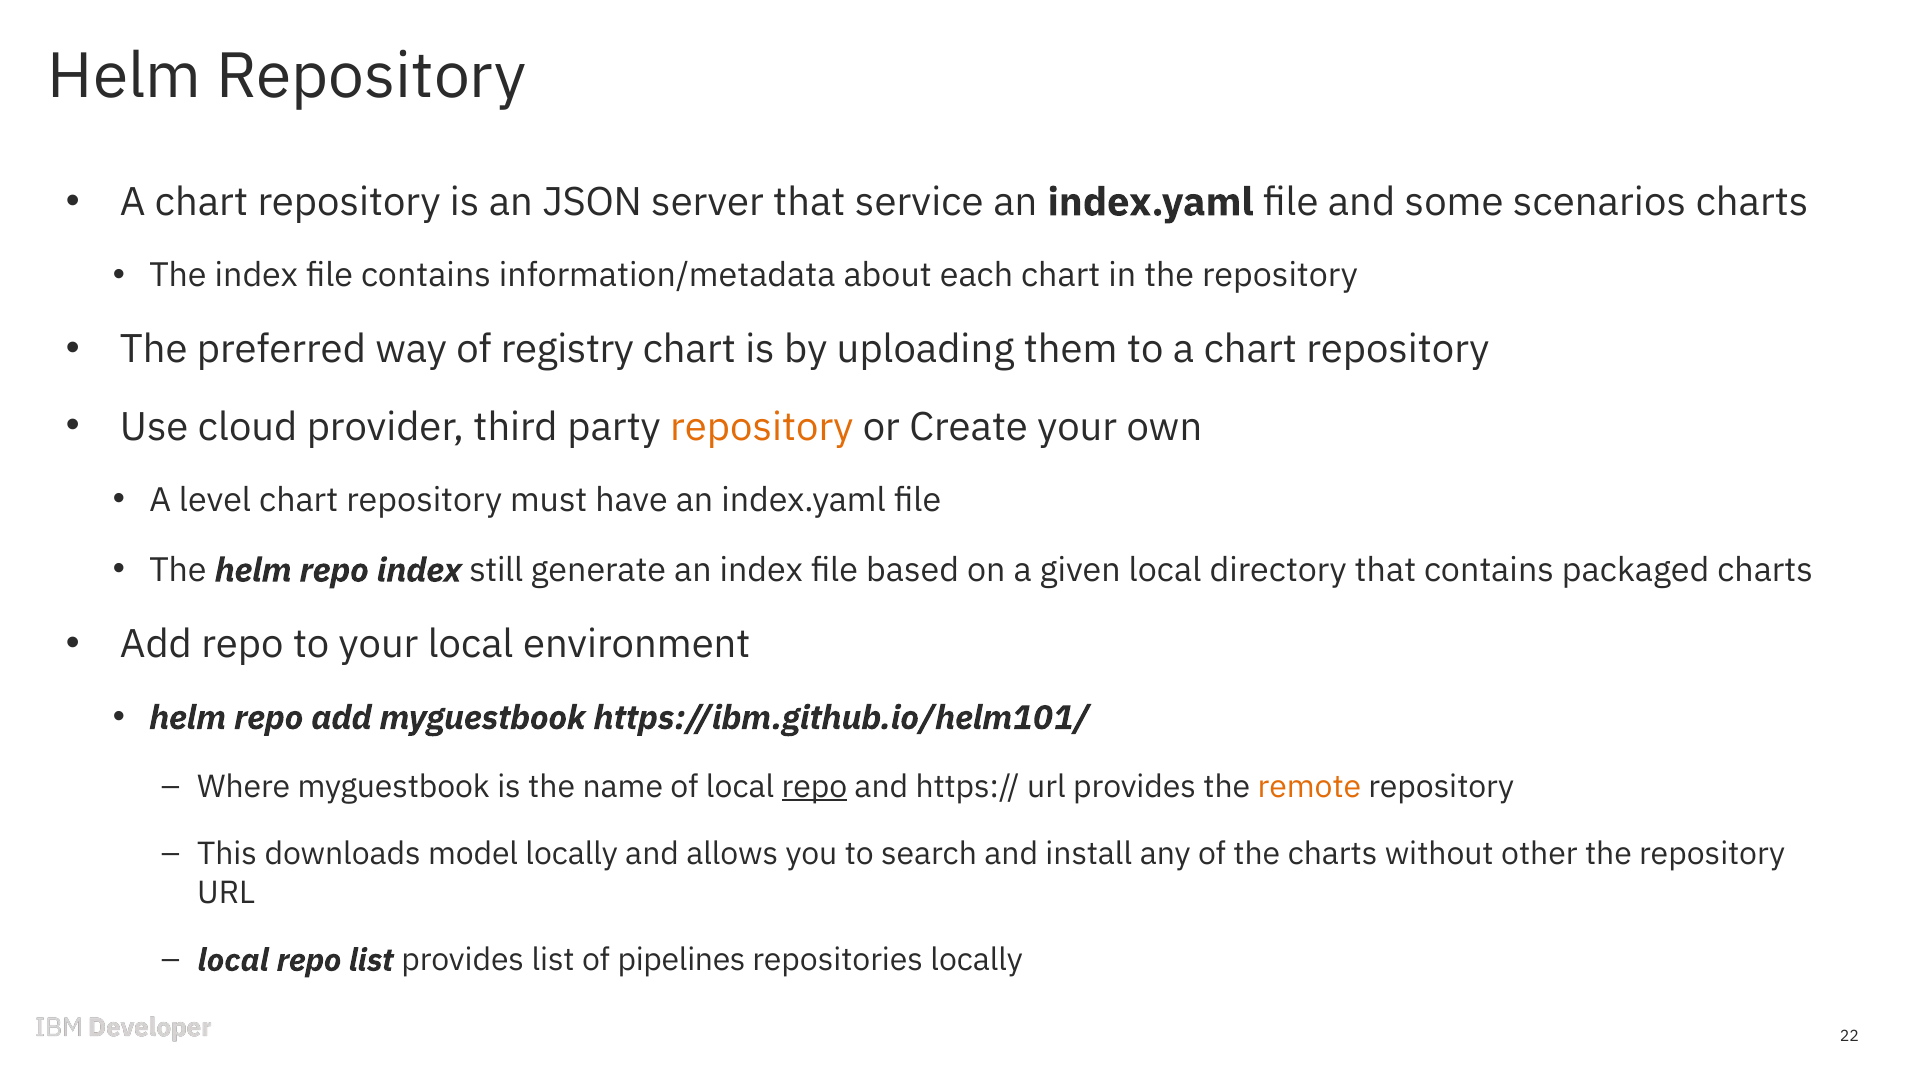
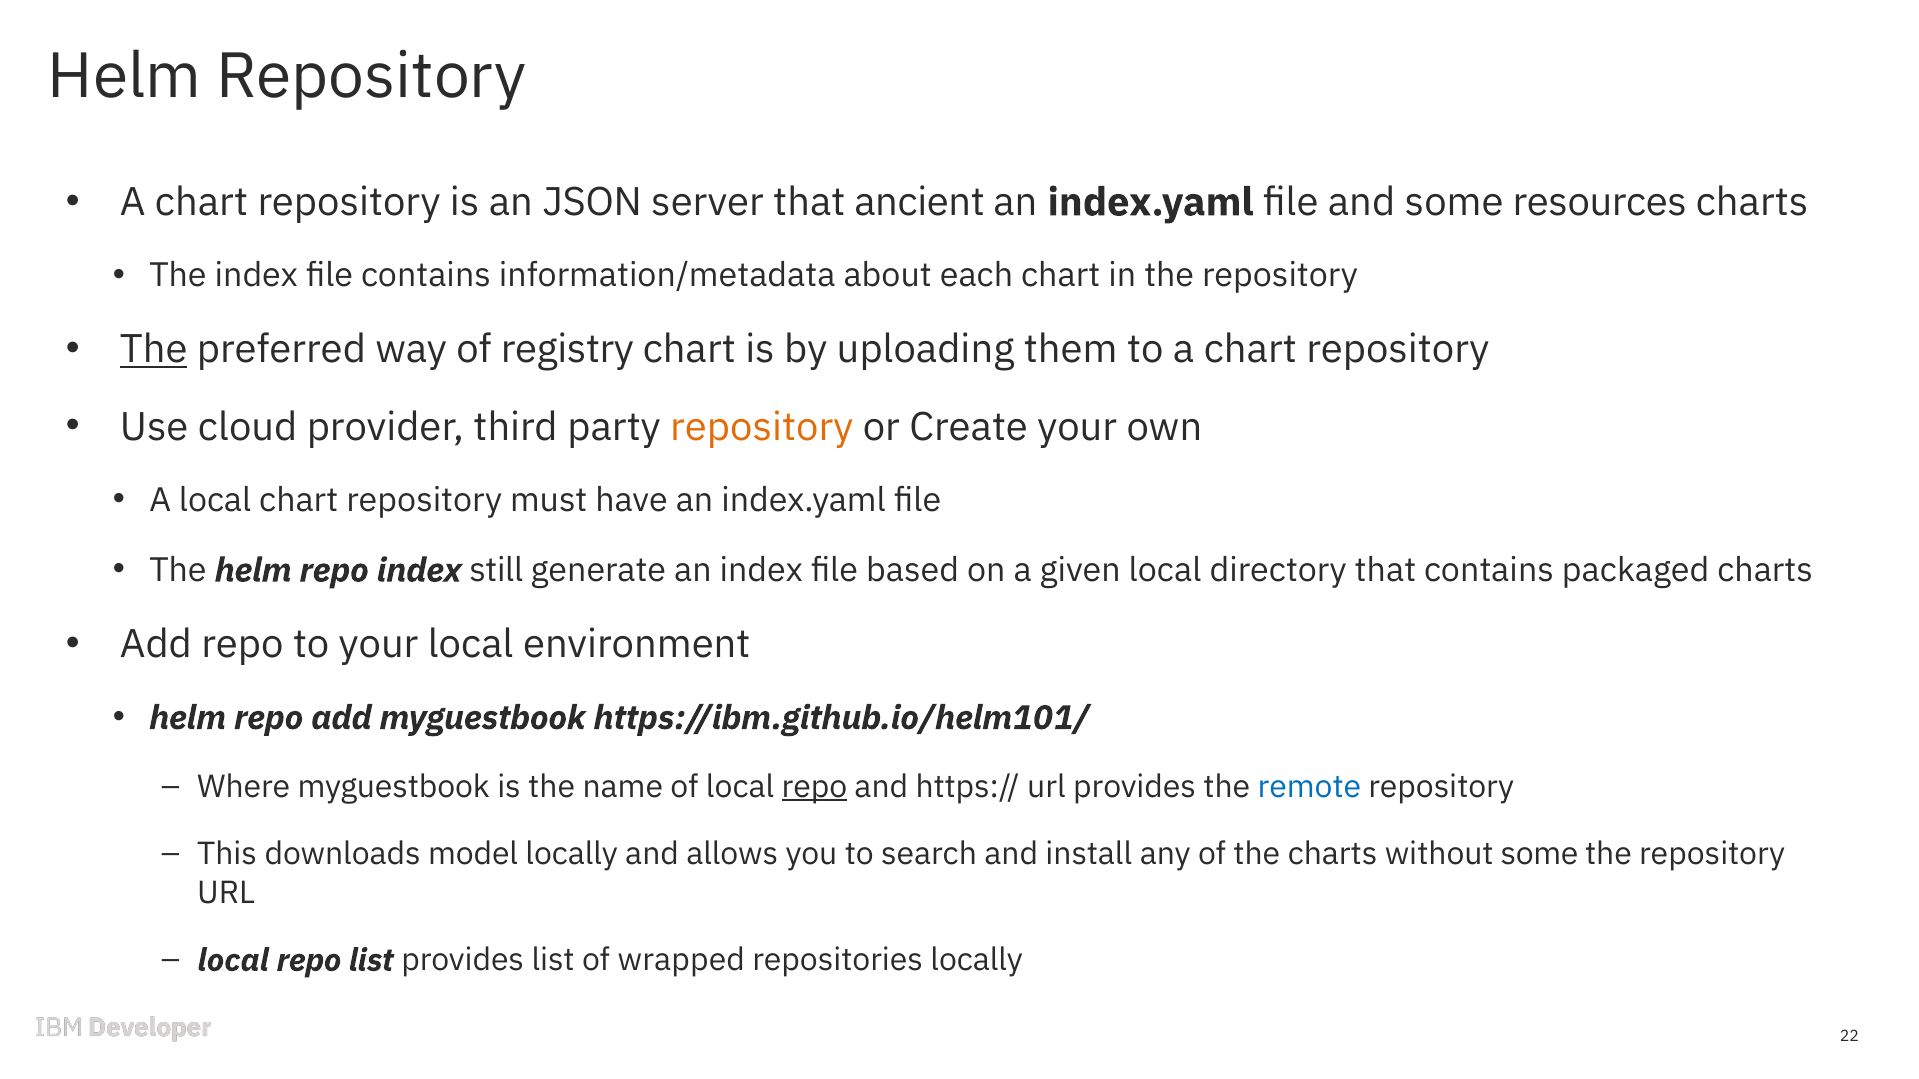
service: service -> ancient
scenarios: scenarios -> resources
The at (154, 350) underline: none -> present
A level: level -> local
remote colour: orange -> blue
without other: other -> some
pipelines: pipelines -> wrapped
